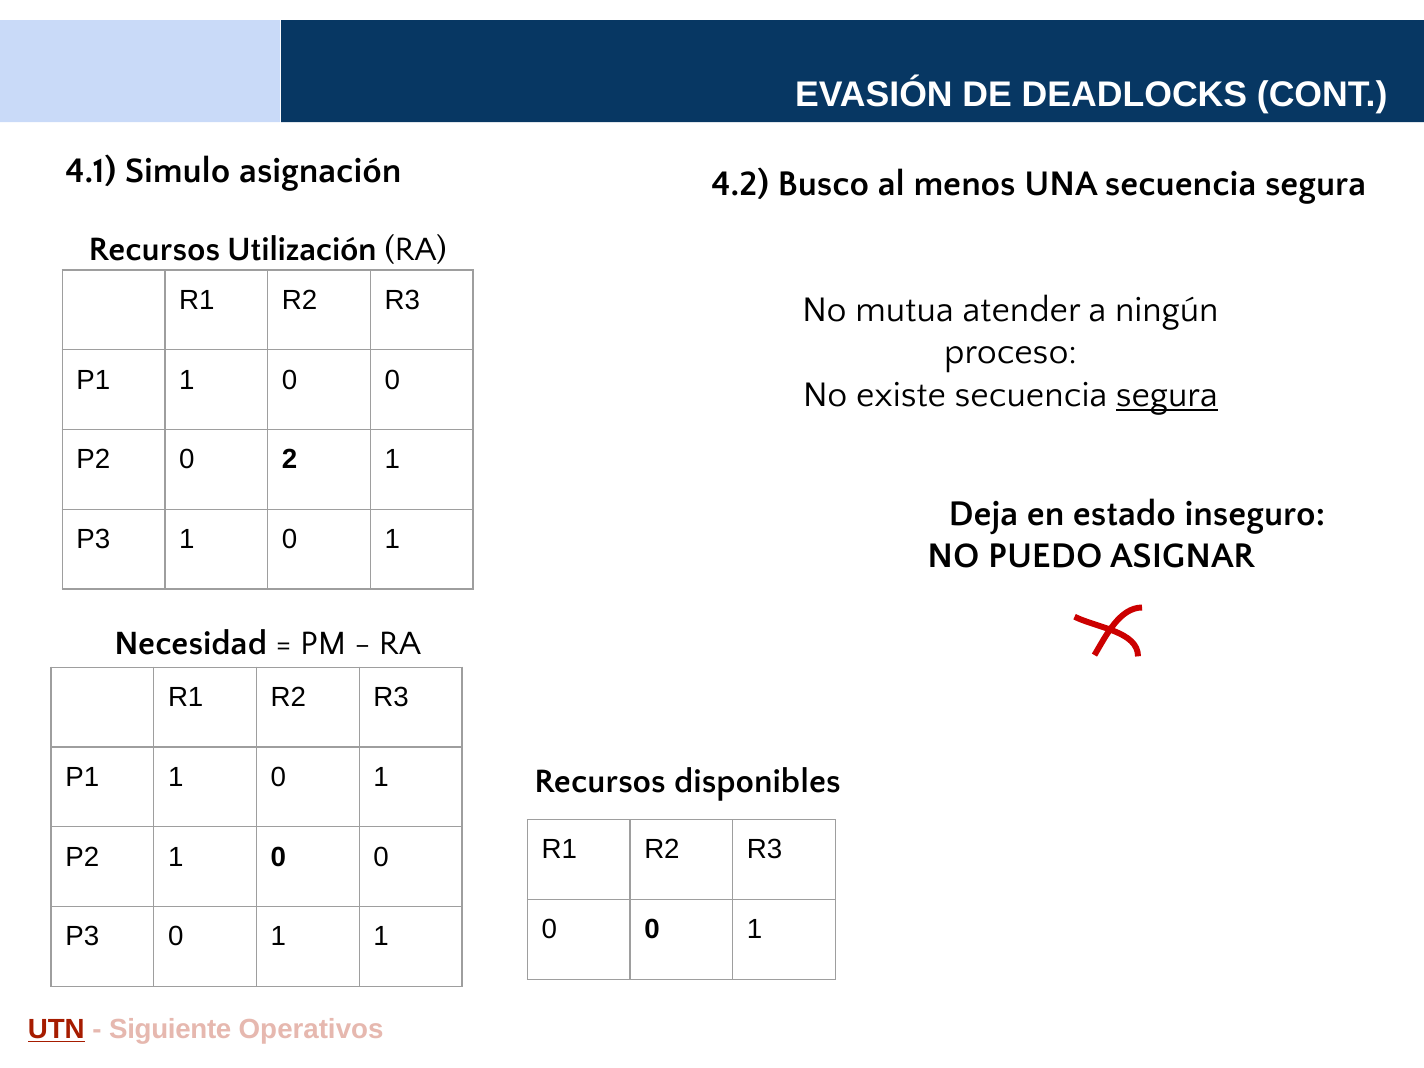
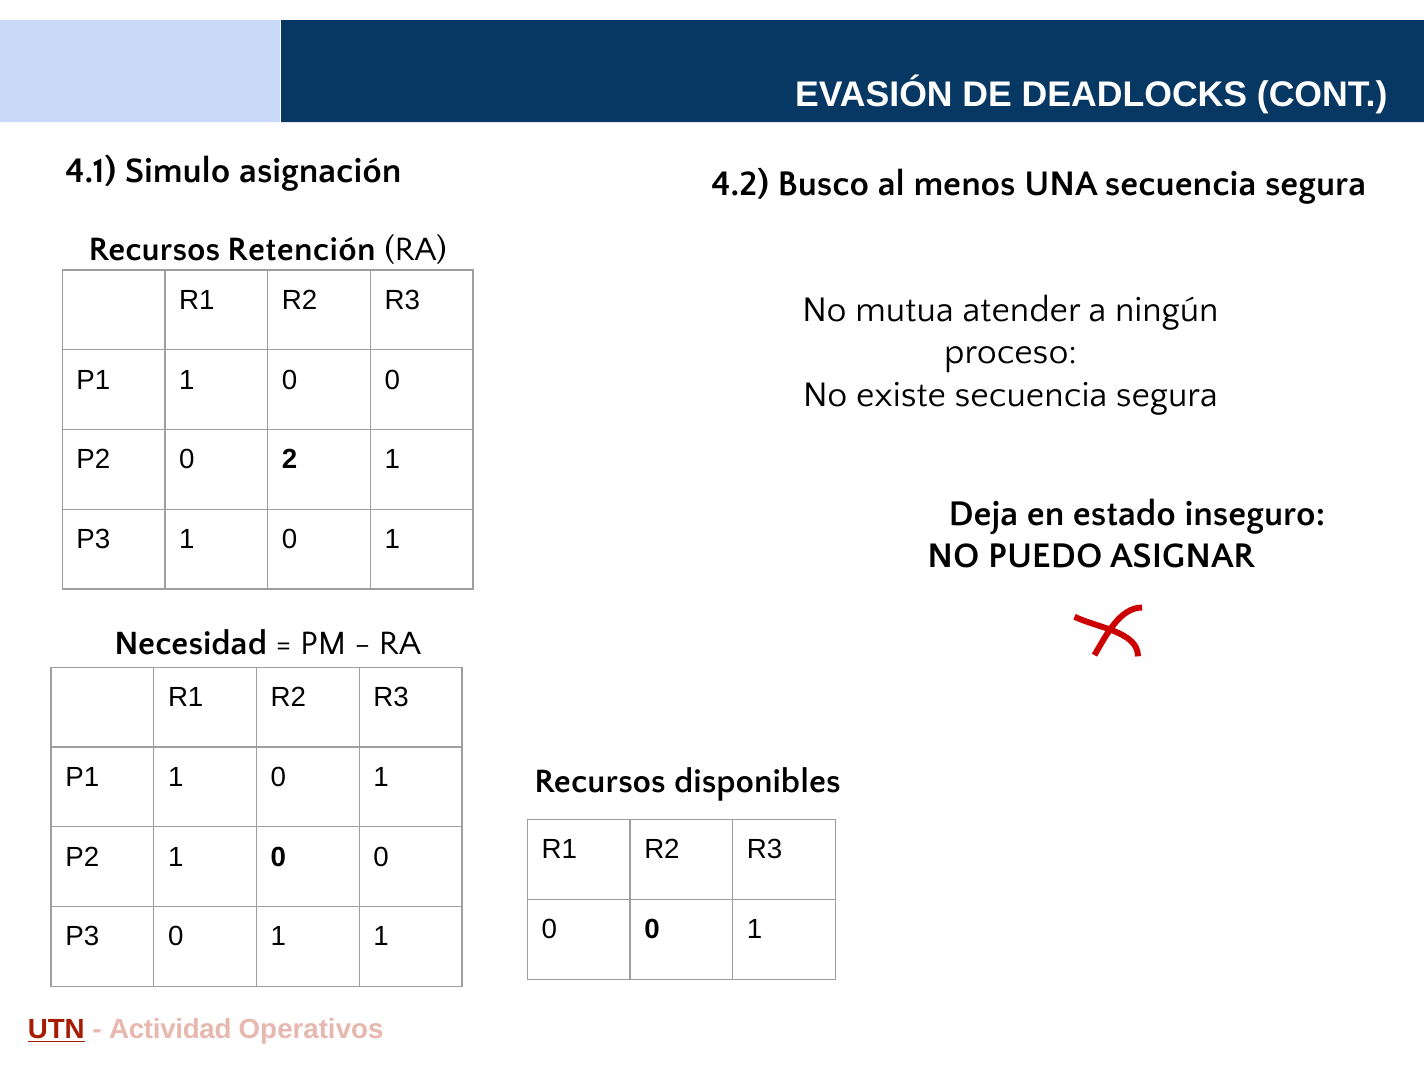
Utilización: Utilización -> Retención
segura at (1167, 395) underline: present -> none
Siguiente: Siguiente -> Actividad
